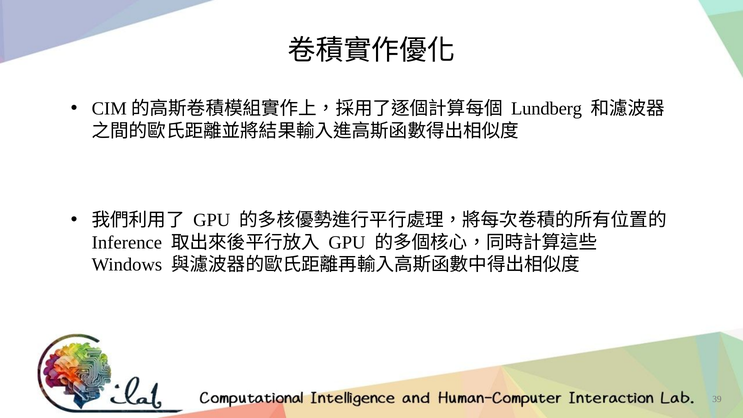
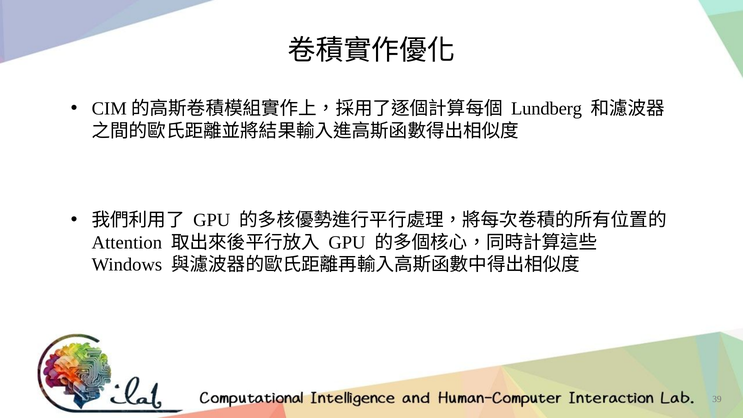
Inference: Inference -> Attention
